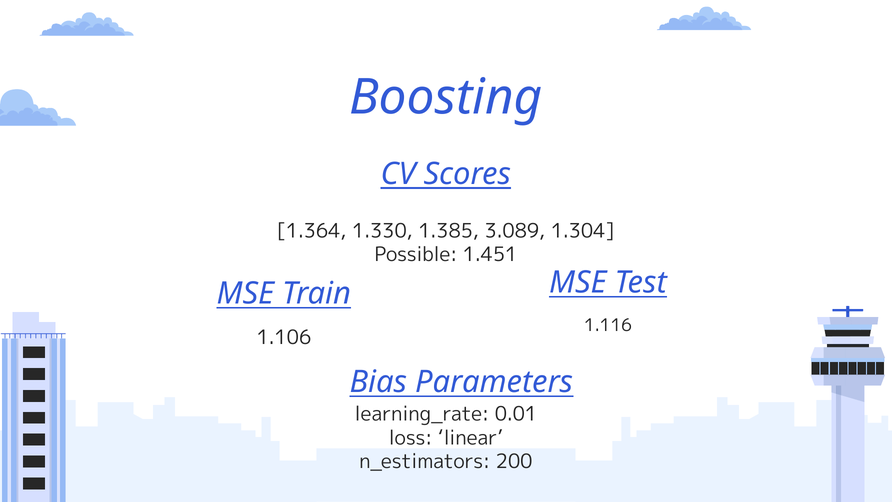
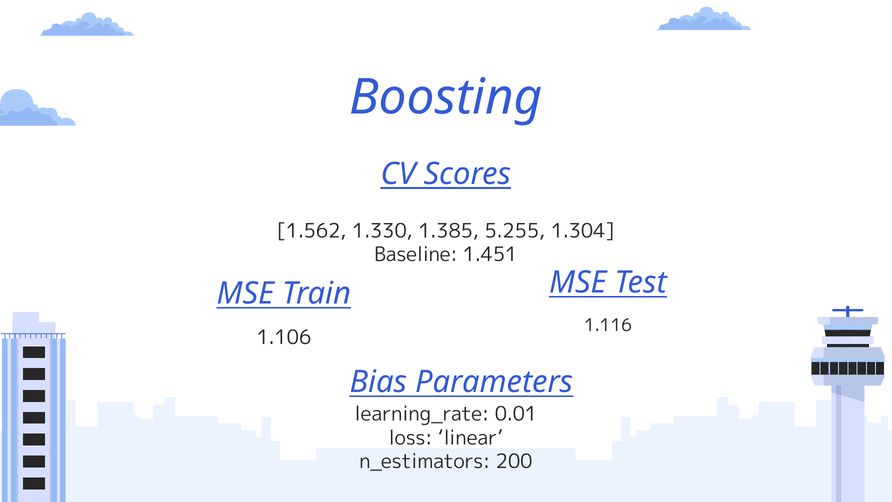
1.364: 1.364 -> 1.562
3.089: 3.089 -> 5.255
Possible: Possible -> Baseline
